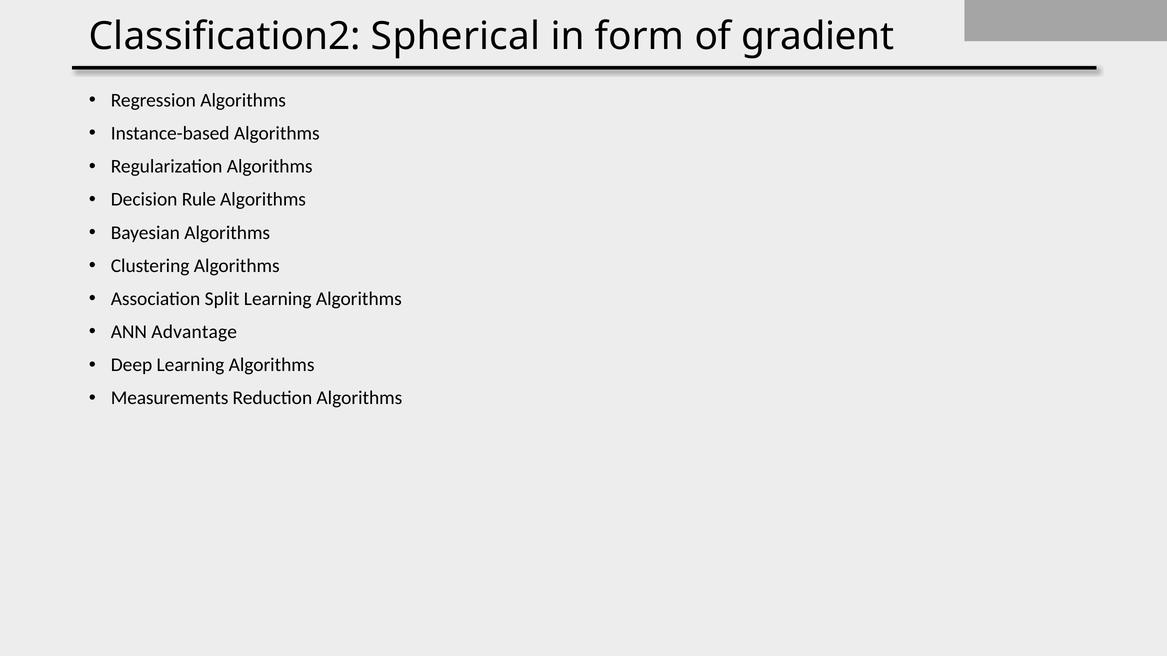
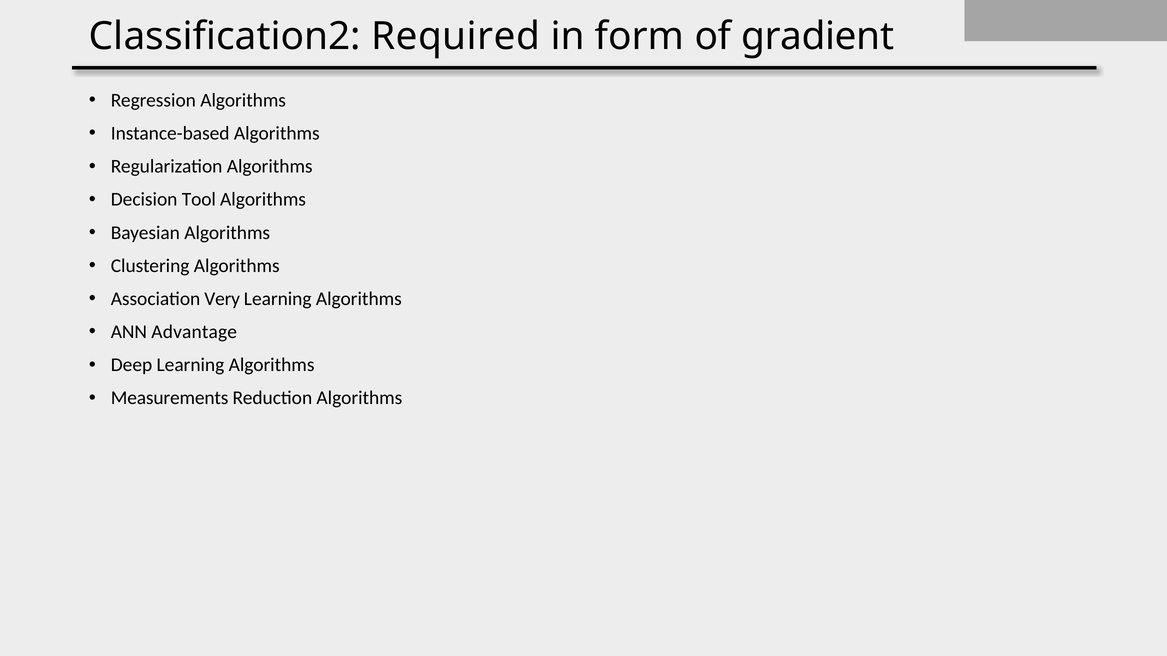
Spherical: Spherical -> Required
Rule: Rule -> Tool
Split: Split -> Very
